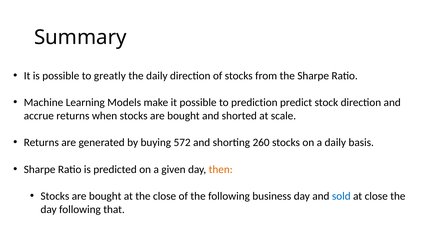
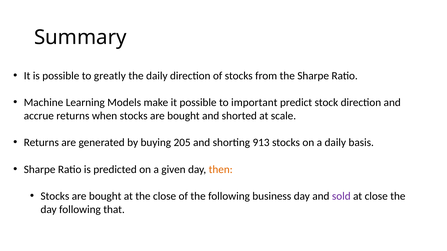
prediction: prediction -> important
572: 572 -> 205
260: 260 -> 913
sold colour: blue -> purple
